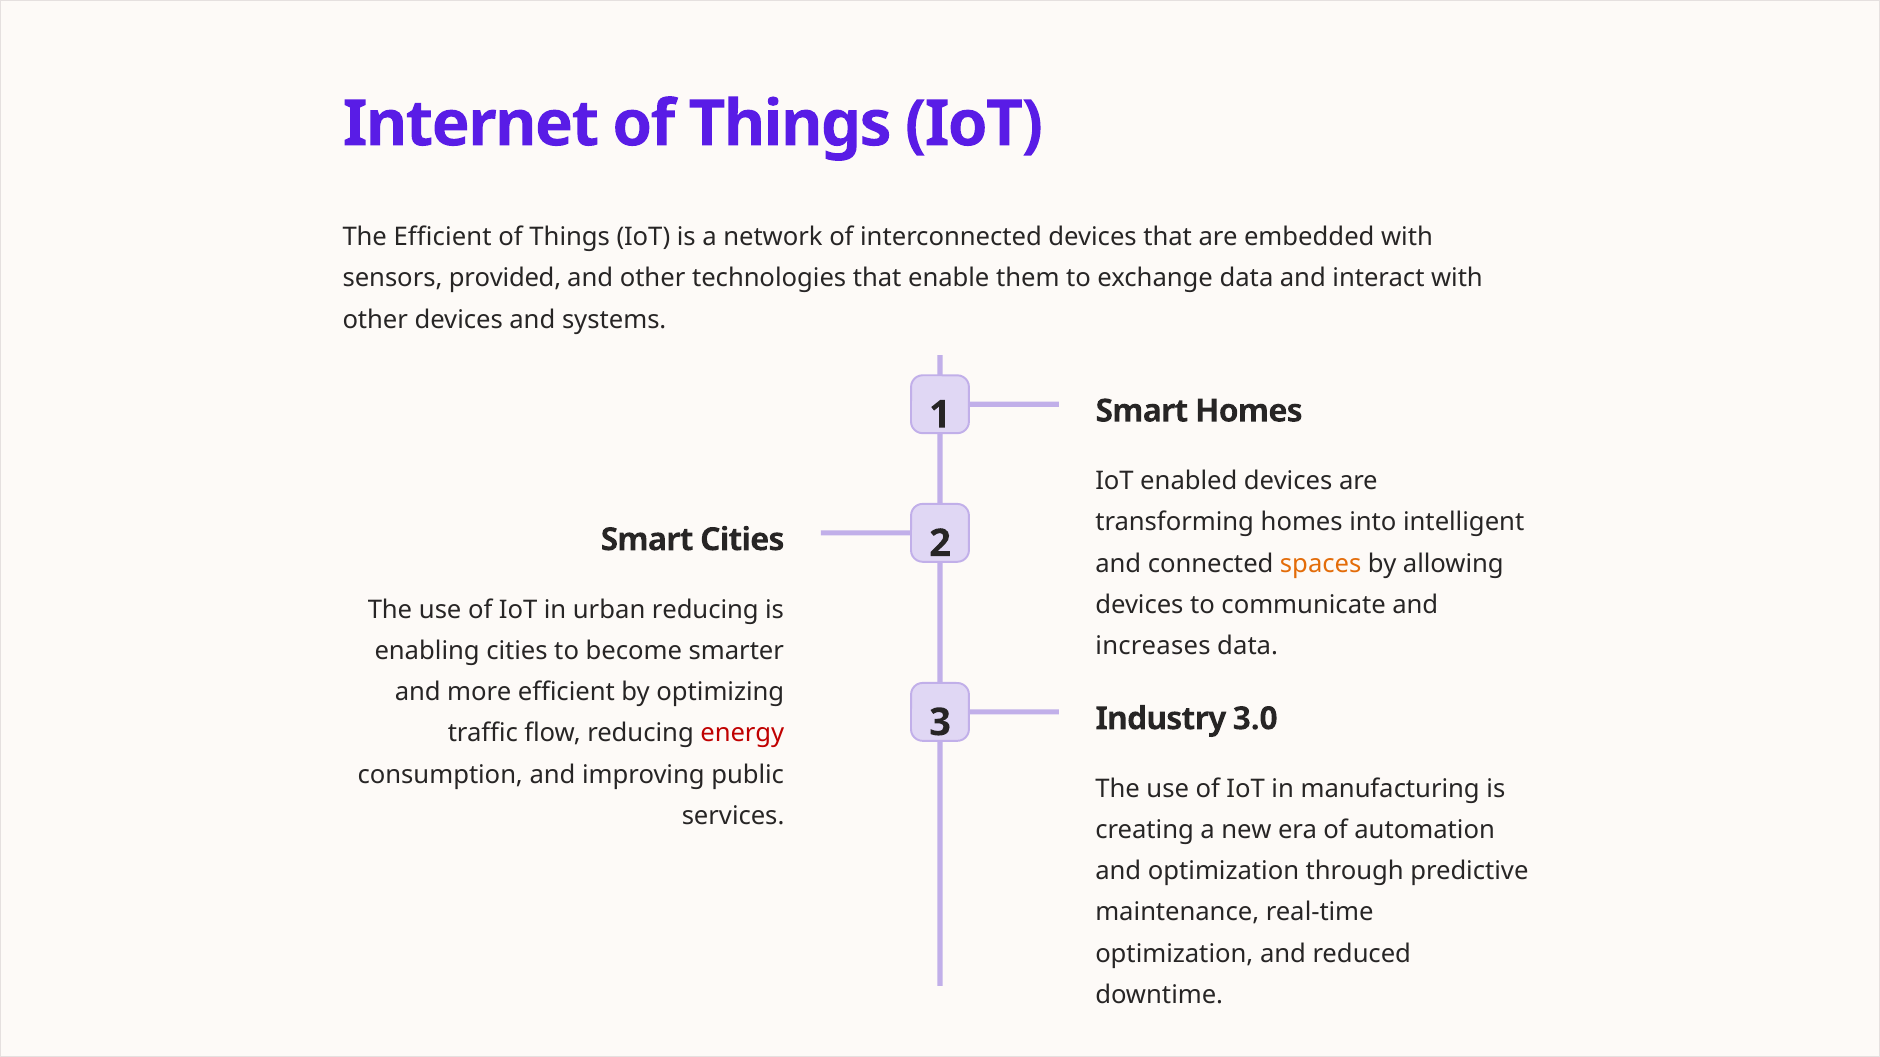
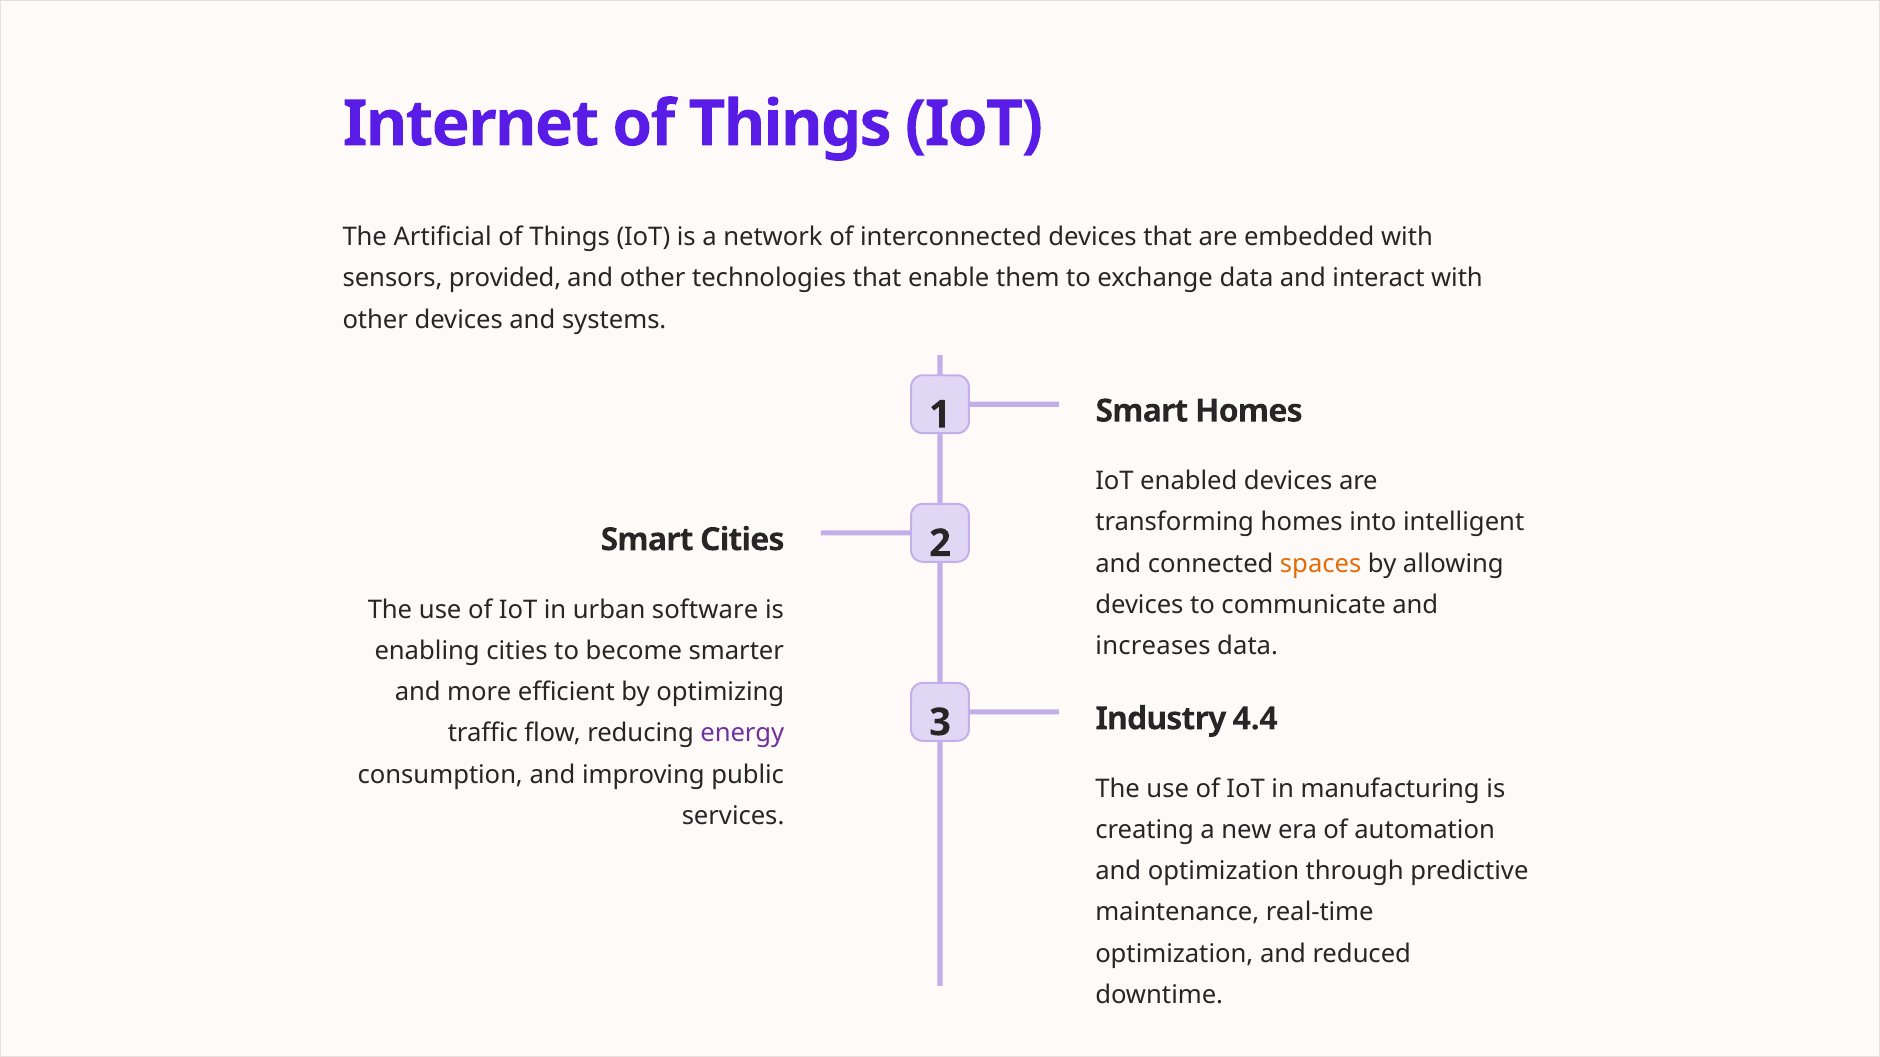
The Efficient: Efficient -> Artificial
urban reducing: reducing -> software
3.0: 3.0 -> 4.4
energy colour: red -> purple
